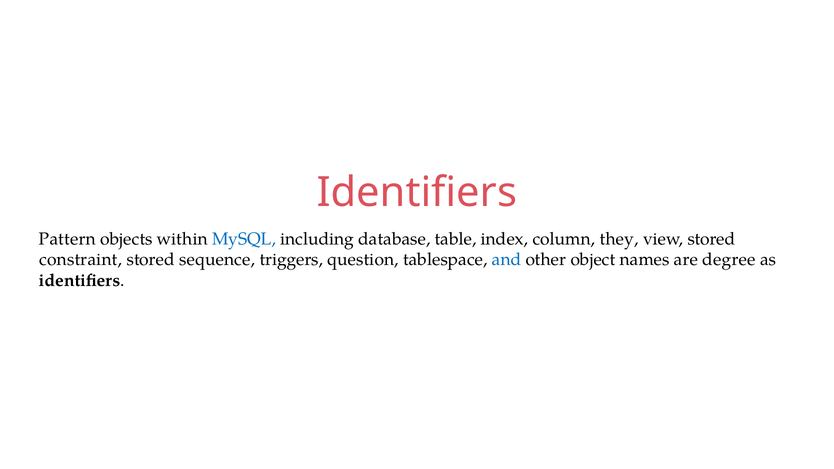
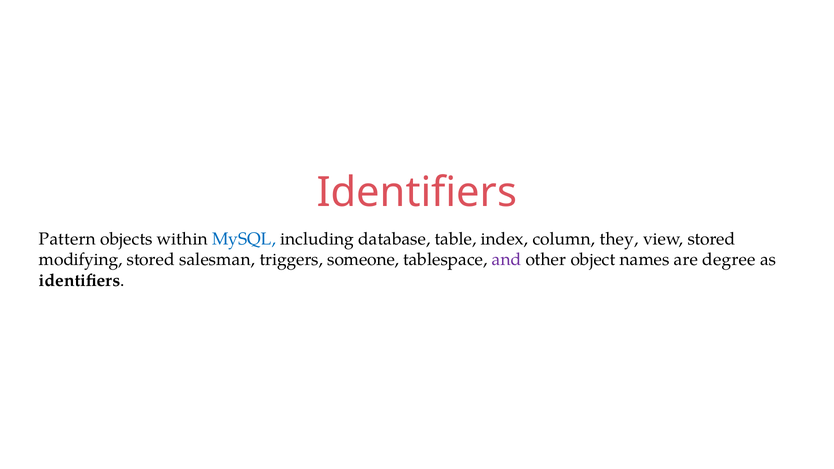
constraint: constraint -> modifying
sequence: sequence -> salesman
question: question -> someone
and colour: blue -> purple
